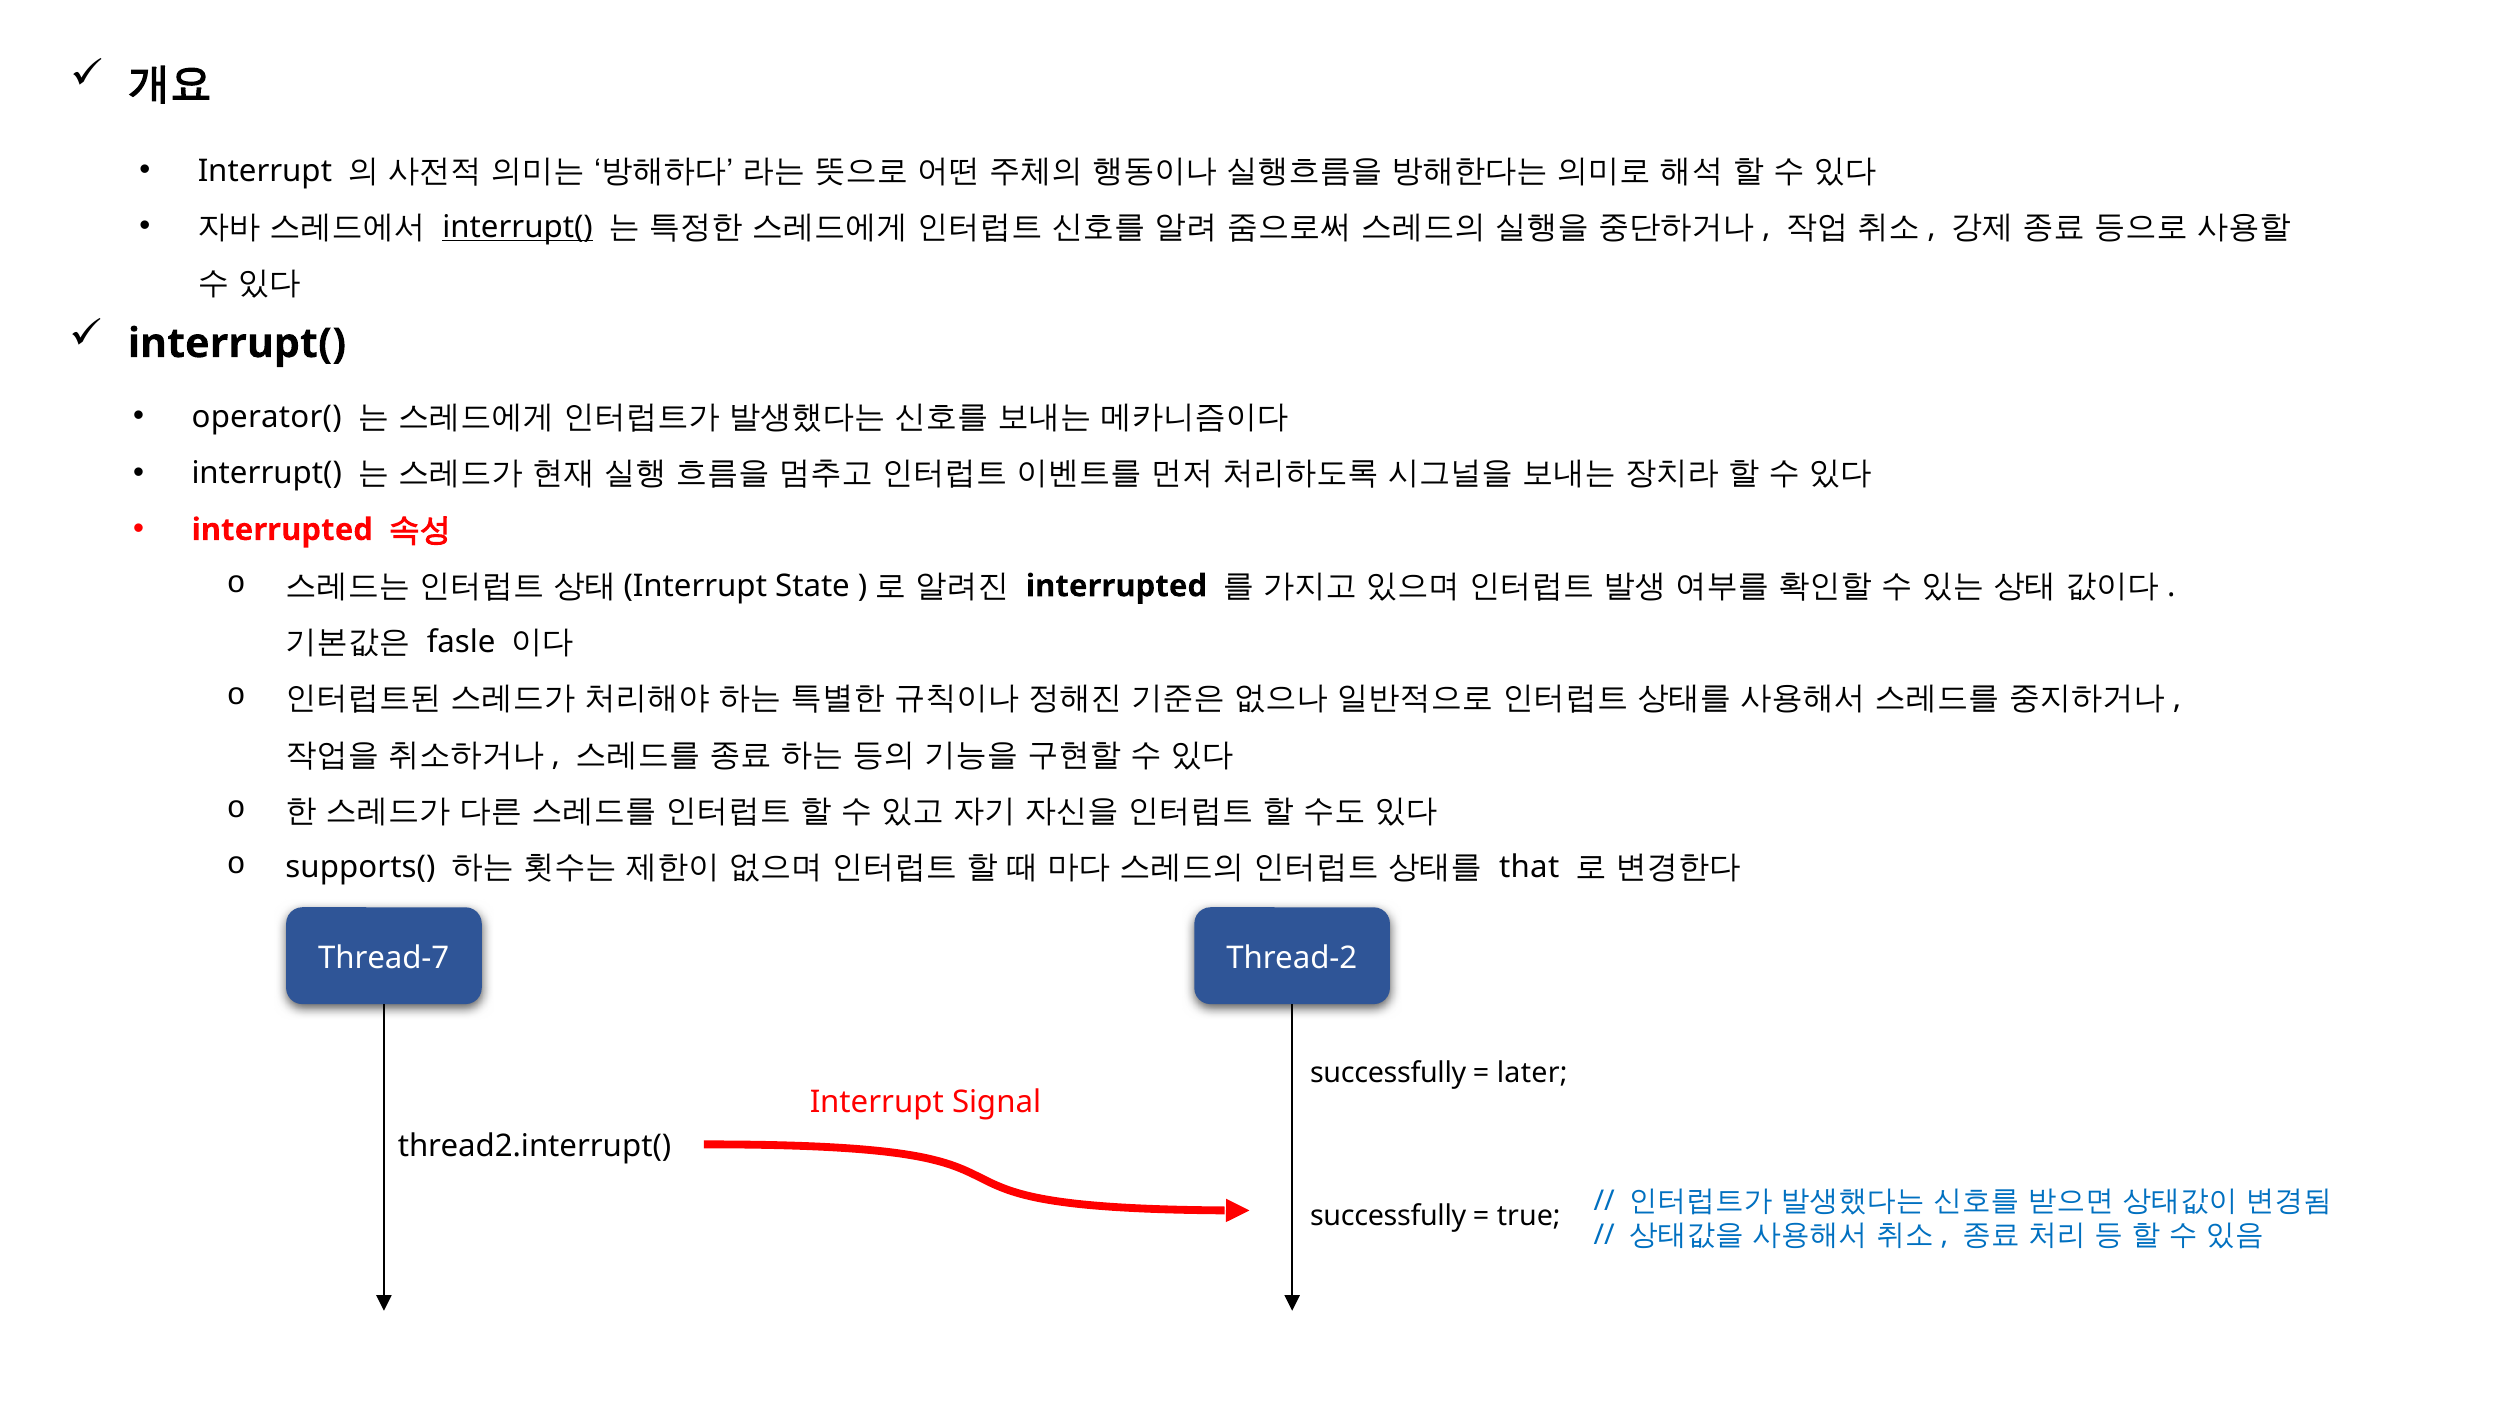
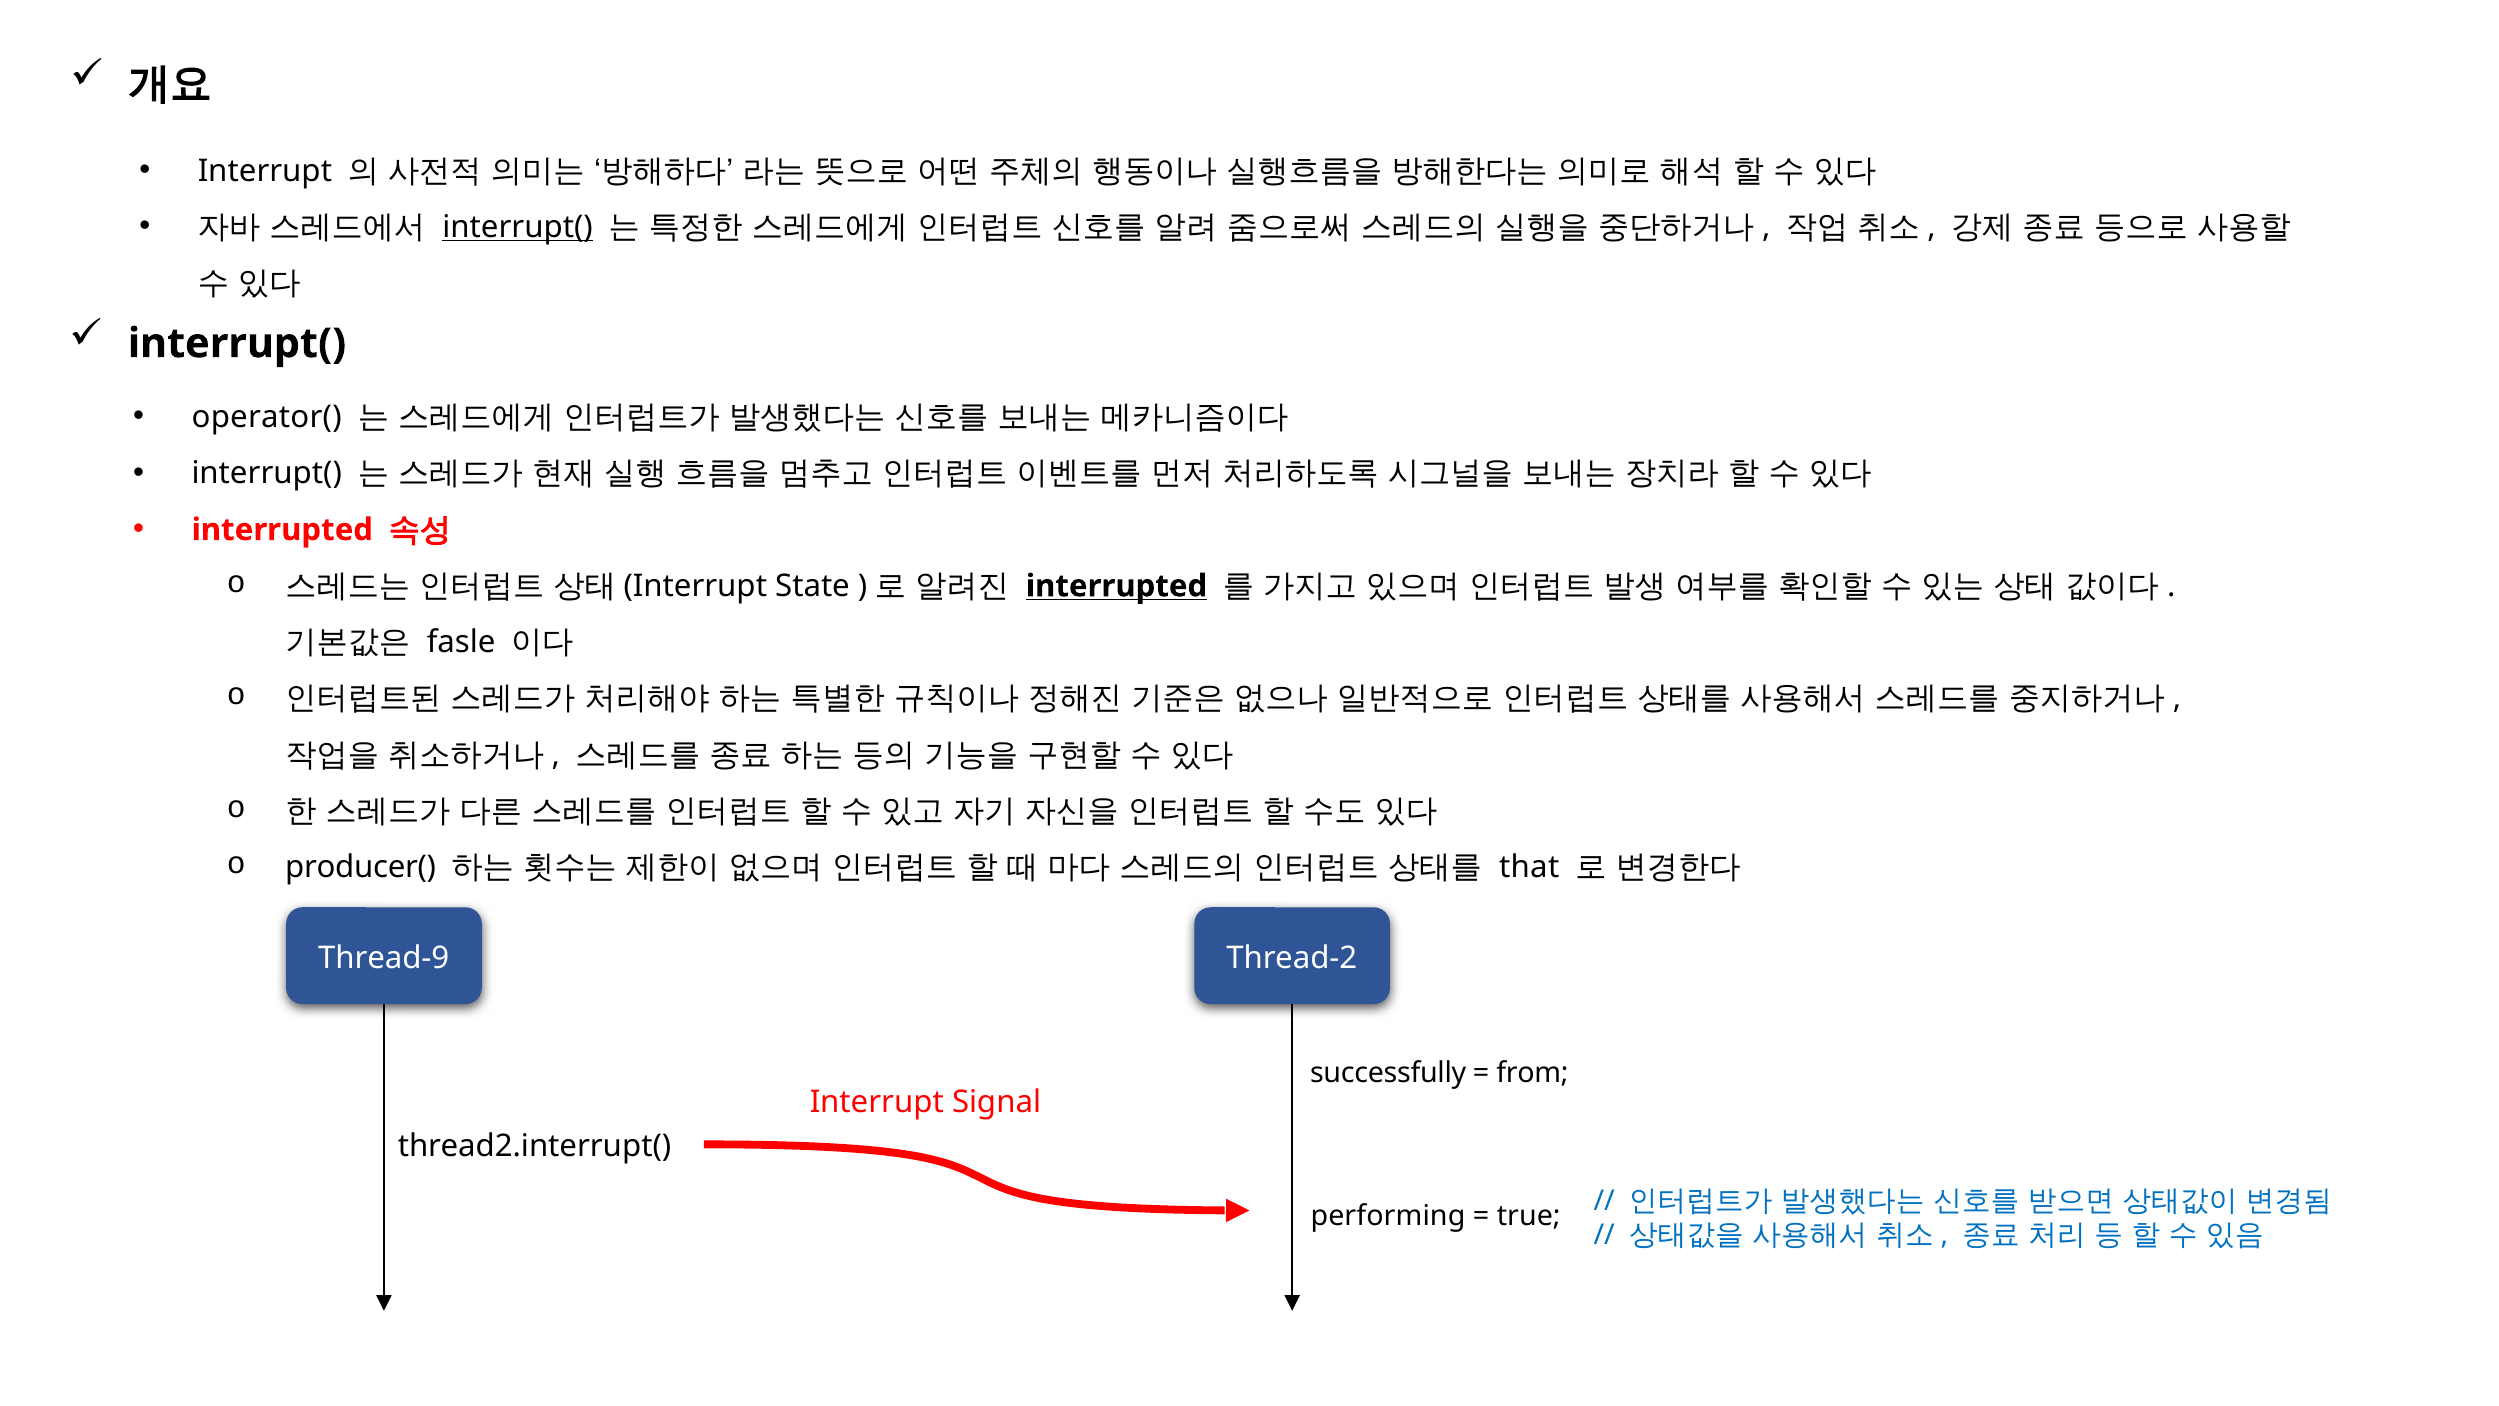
interrupted at (1116, 586) underline: none -> present
supports(: supports( -> producer(
Thread-7: Thread-7 -> Thread-9
later: later -> from
successfully at (1388, 1216): successfully -> performing
